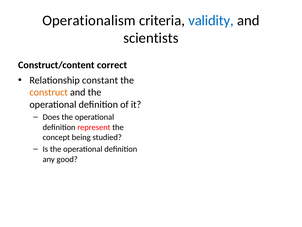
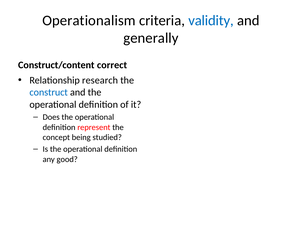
scientists: scientists -> generally
constant: constant -> research
construct colour: orange -> blue
